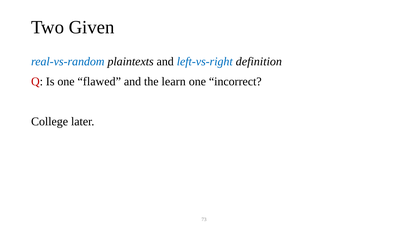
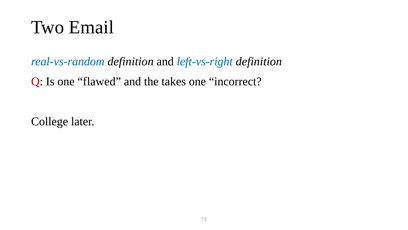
Given: Given -> Email
real-vs-random plaintexts: plaintexts -> definition
learn: learn -> takes
